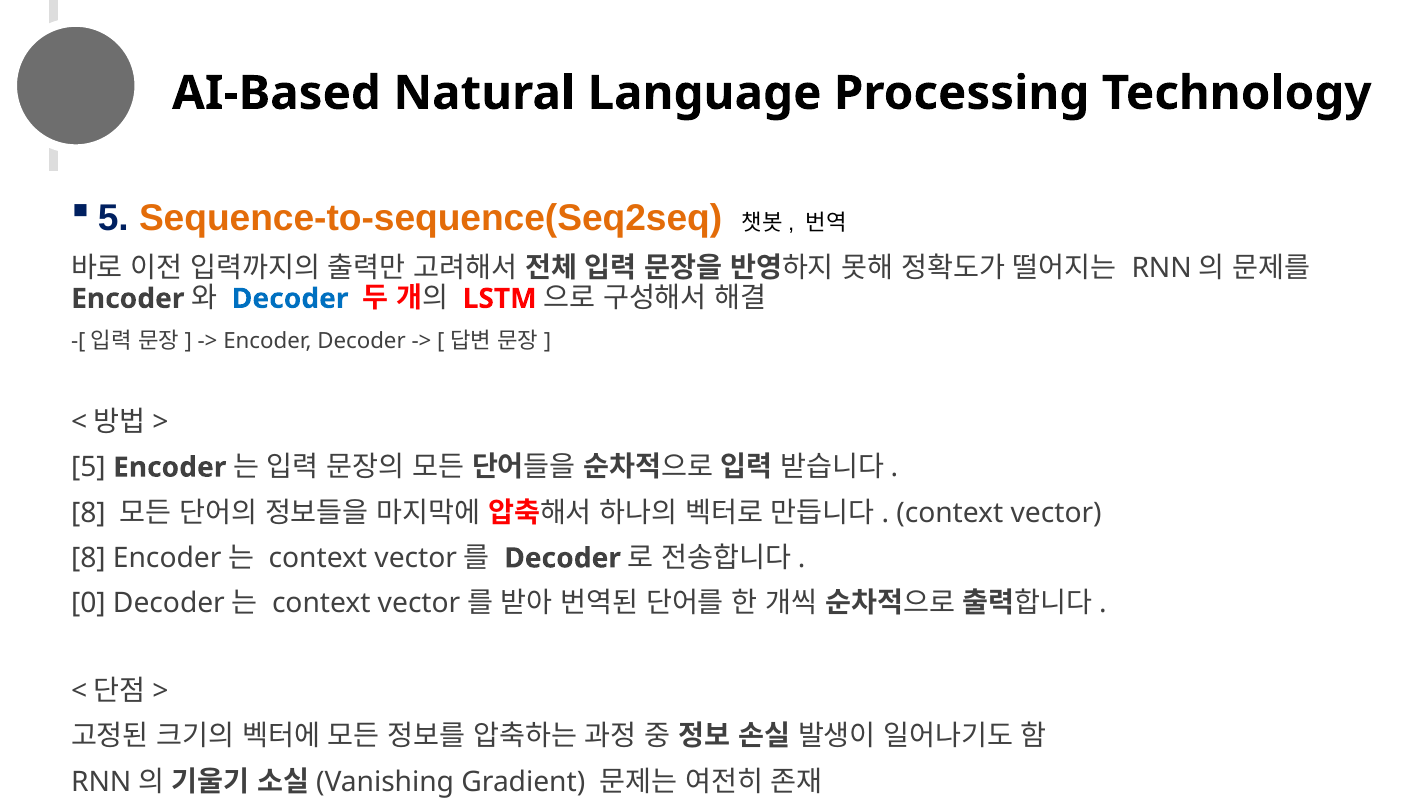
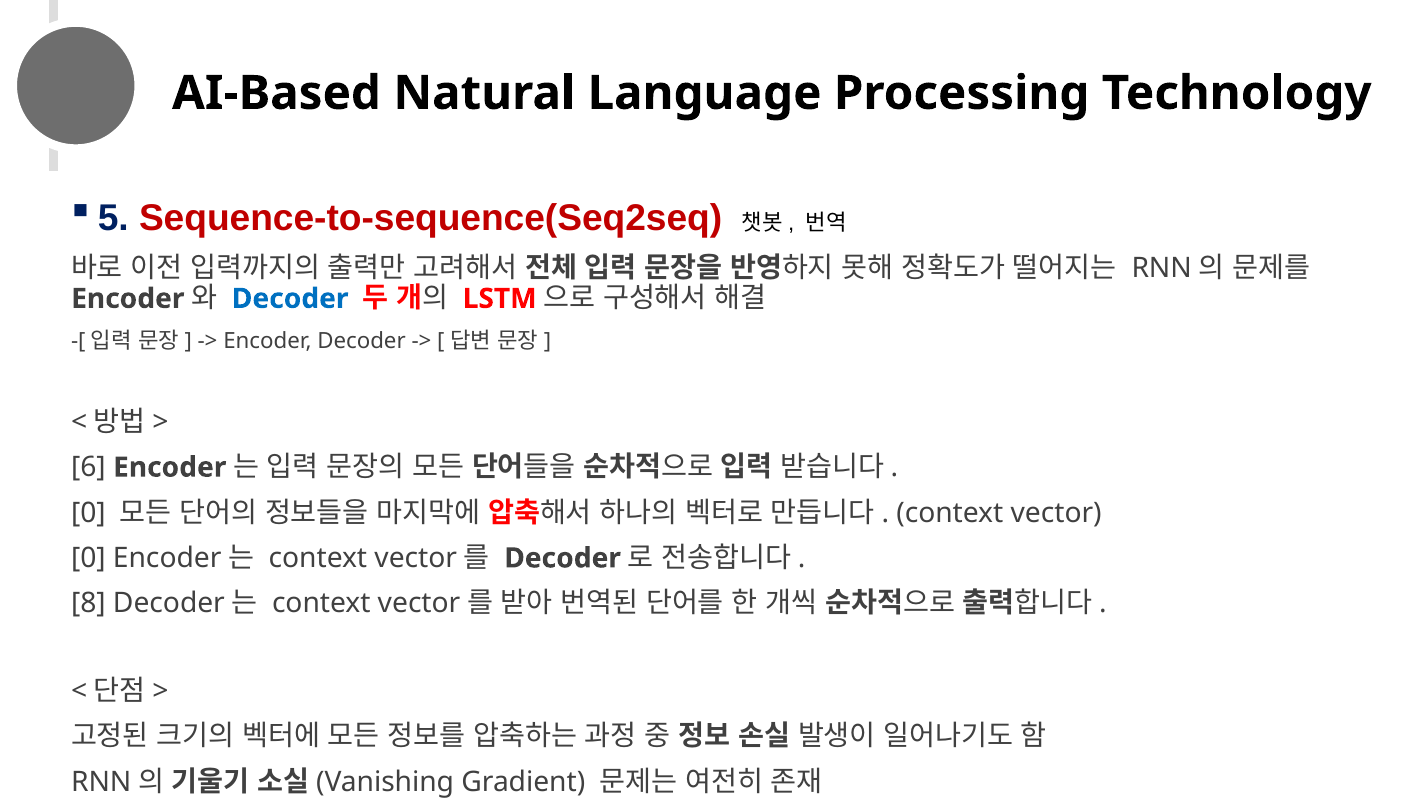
Sequence-to-sequence(Seq2seq colour: orange -> red
5 at (88, 467): 5 -> 6
8 at (88, 513): 8 -> 0
8 at (88, 558): 8 -> 0
0: 0 -> 8
